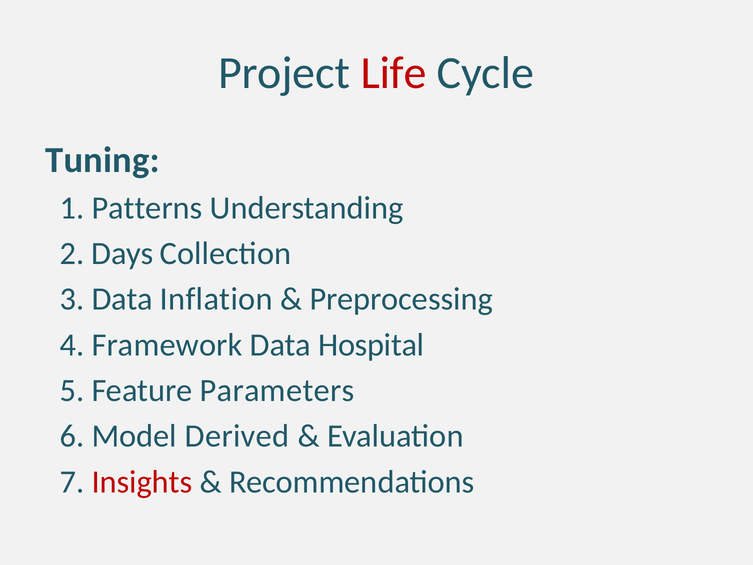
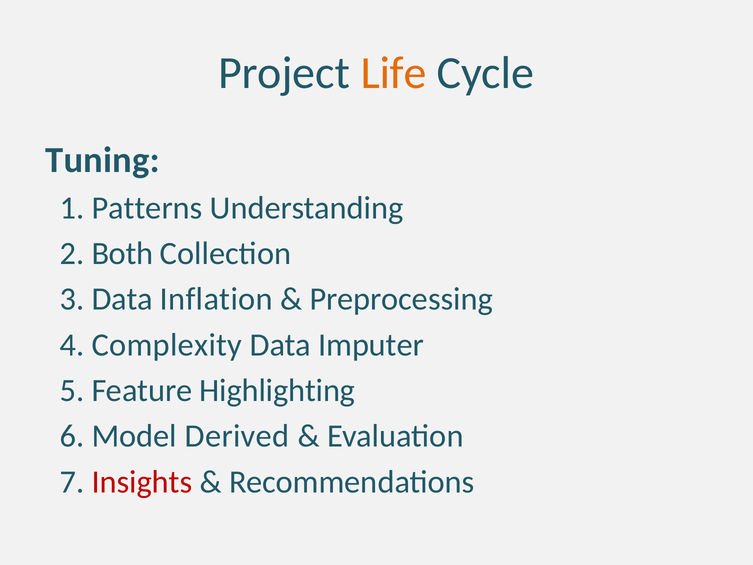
Life colour: red -> orange
Days: Days -> Both
Framework: Framework -> Complexity
Hospital: Hospital -> Imputer
Parameters: Parameters -> Highlighting
